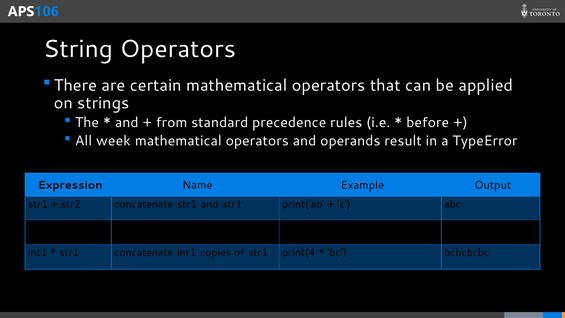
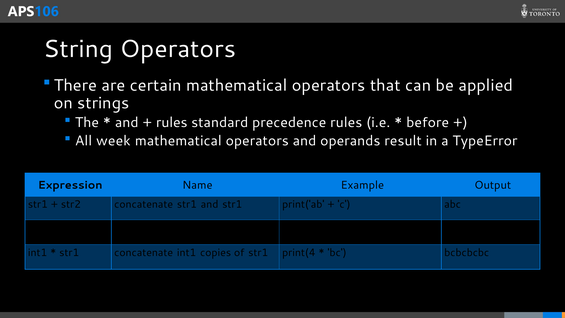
from at (172, 123): from -> rules
